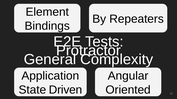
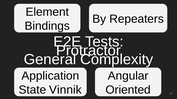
Driven: Driven -> Vinnik
